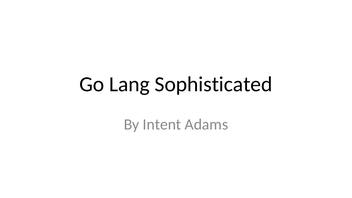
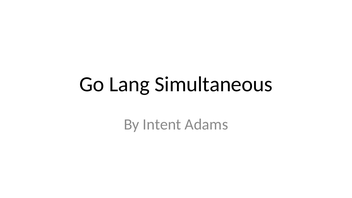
Sophisticated: Sophisticated -> Simultaneous
